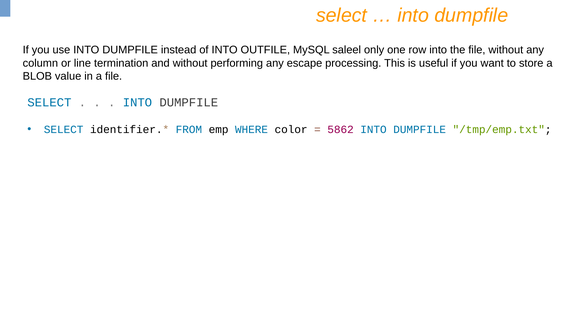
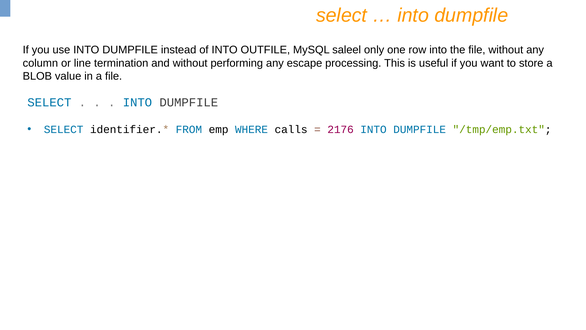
color: color -> calls
5862: 5862 -> 2176
